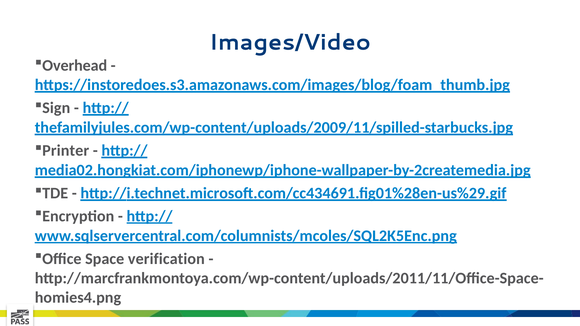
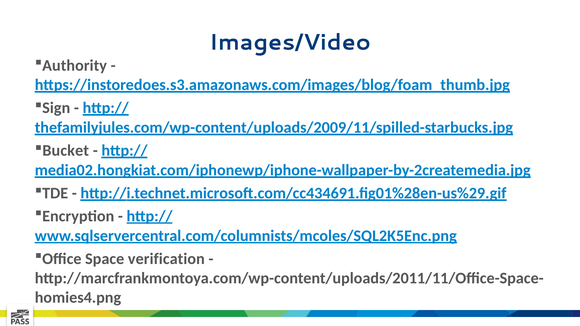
Overhead: Overhead -> Authority
Printer: Printer -> Bucket
